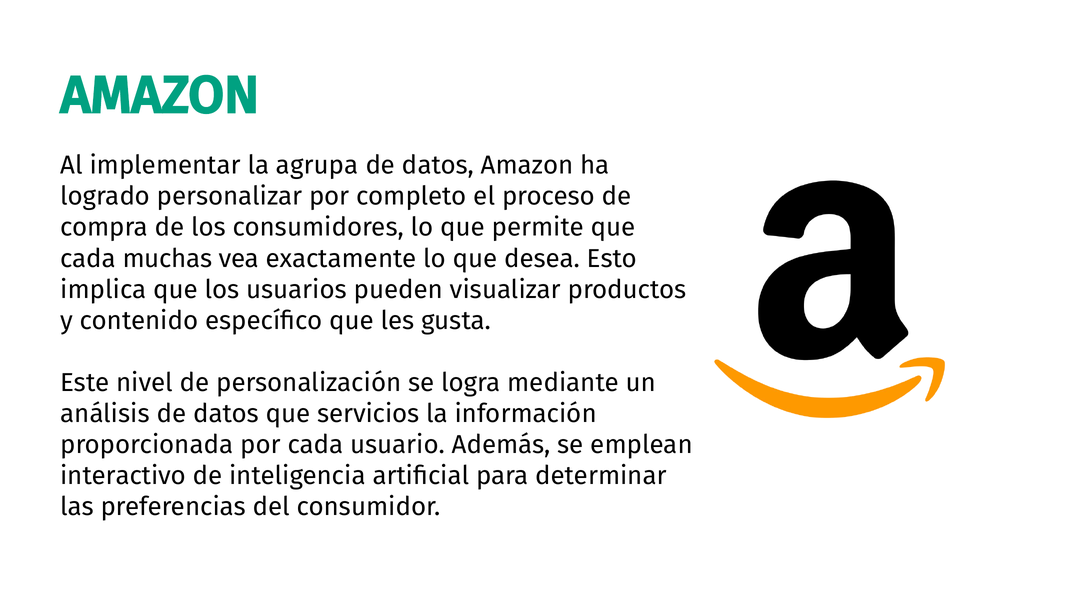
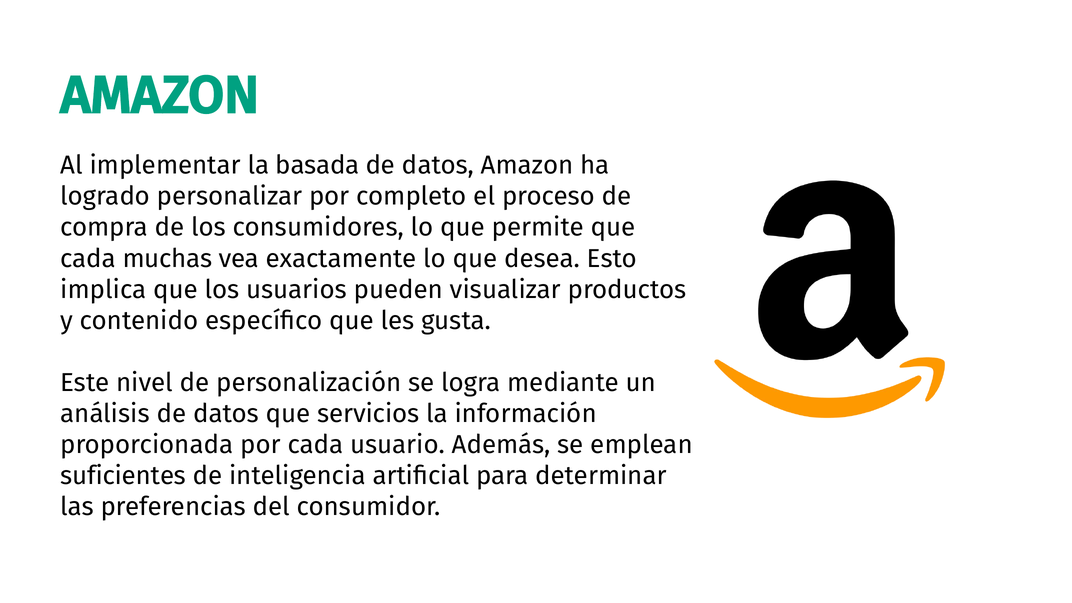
agrupa: agrupa -> basada
interactivo: interactivo -> suficientes
